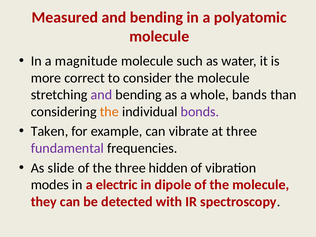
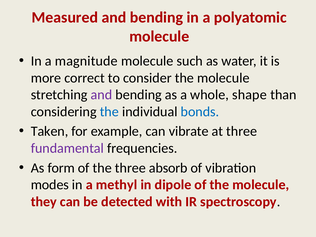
bands: bands -> shape
the at (109, 112) colour: orange -> blue
bonds colour: purple -> blue
slide: slide -> form
hidden: hidden -> absorb
electric: electric -> methyl
